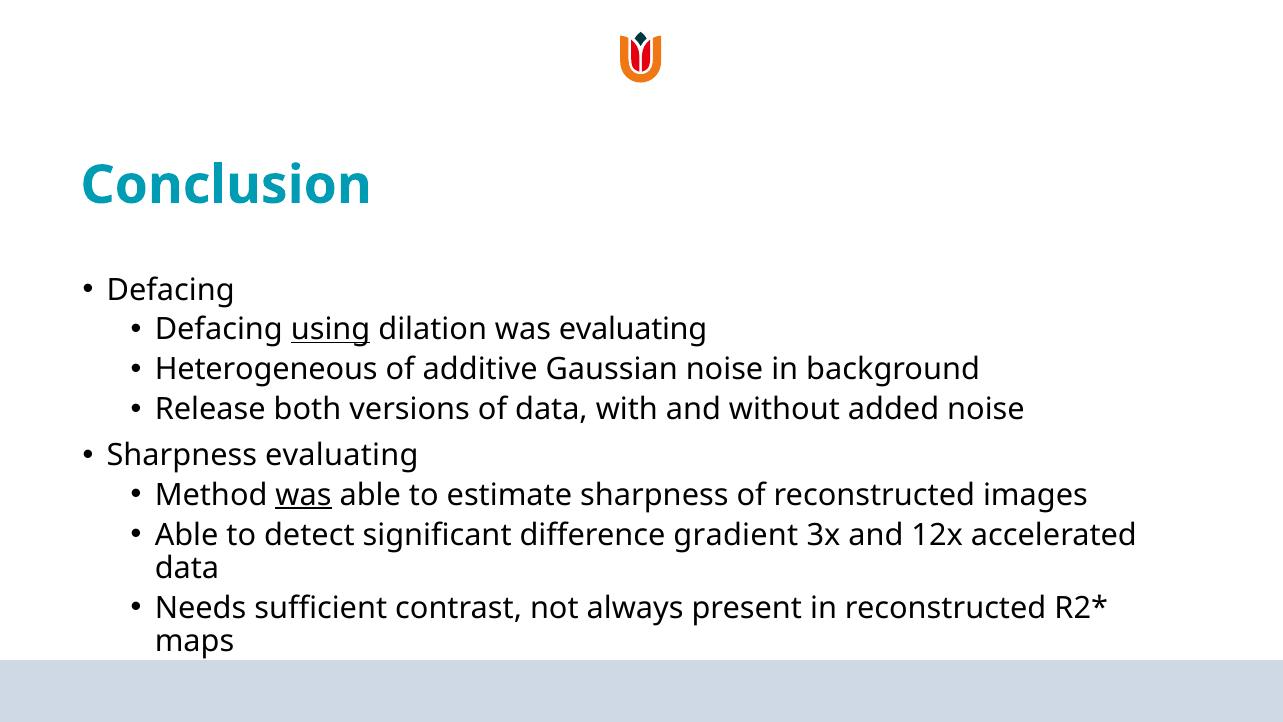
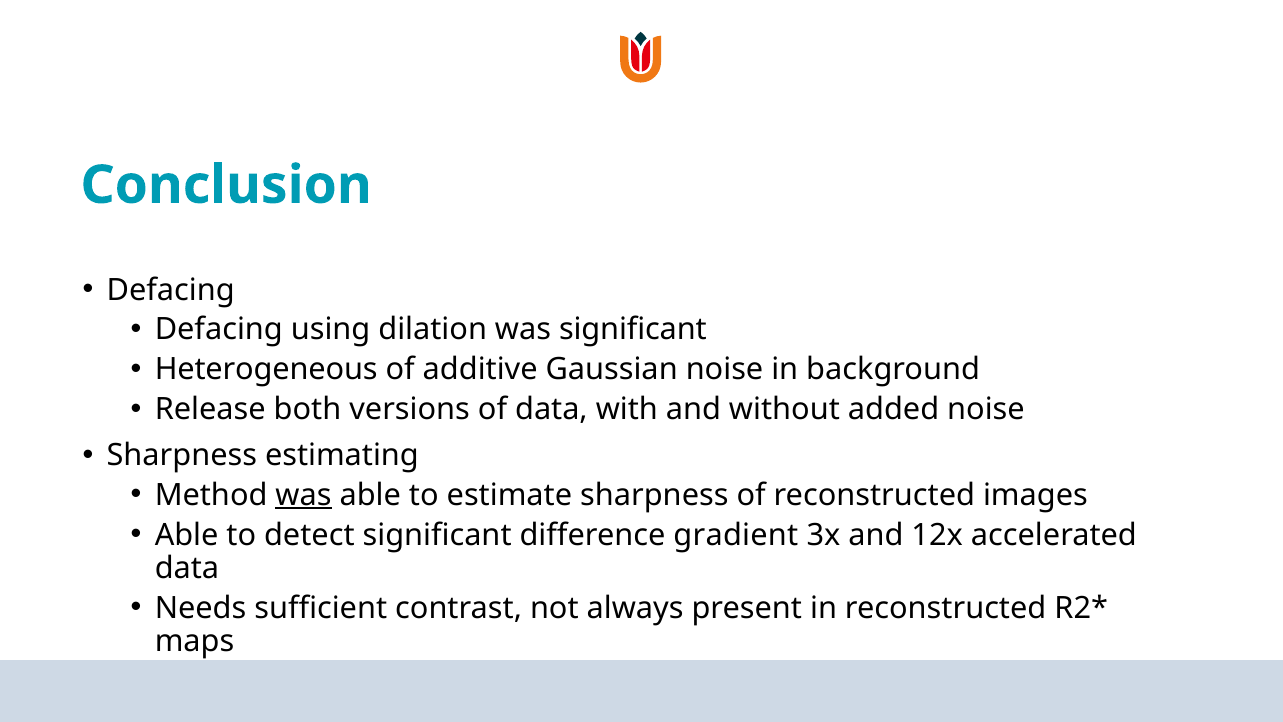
using underline: present -> none
was evaluating: evaluating -> significant
Sharpness evaluating: evaluating -> estimating
